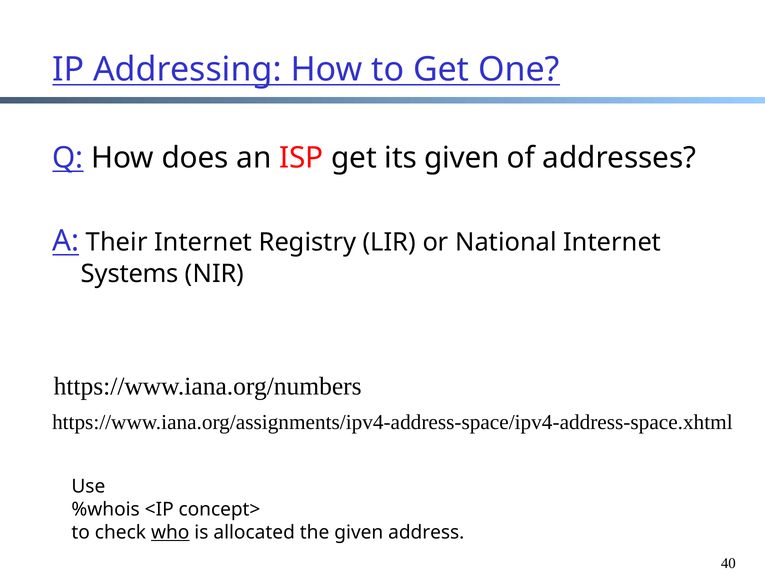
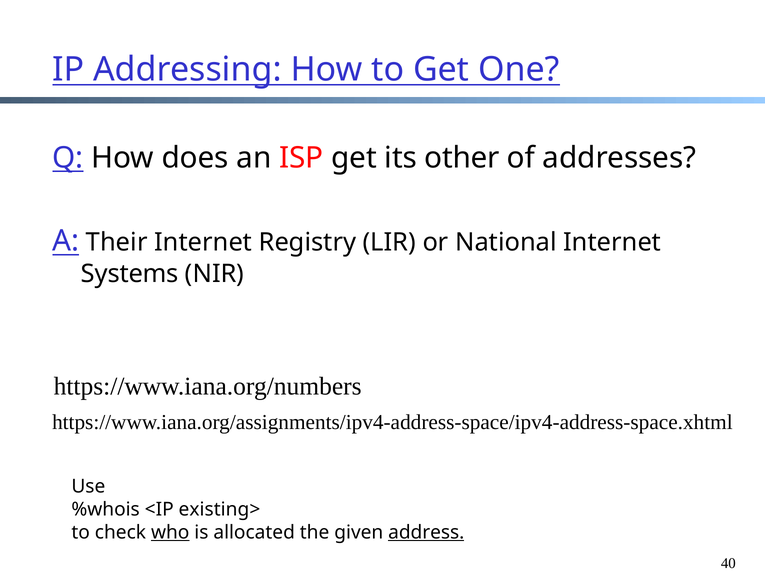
its given: given -> other
concept>: concept> -> existing>
address underline: none -> present
